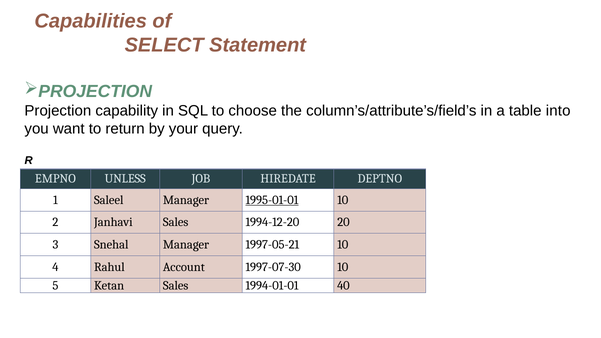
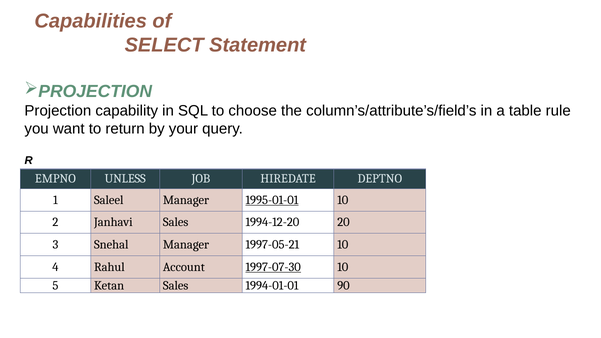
into: into -> rule
1997-07-30 underline: none -> present
40: 40 -> 90
